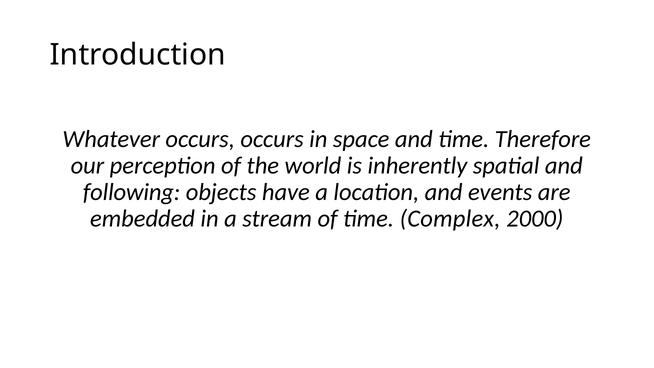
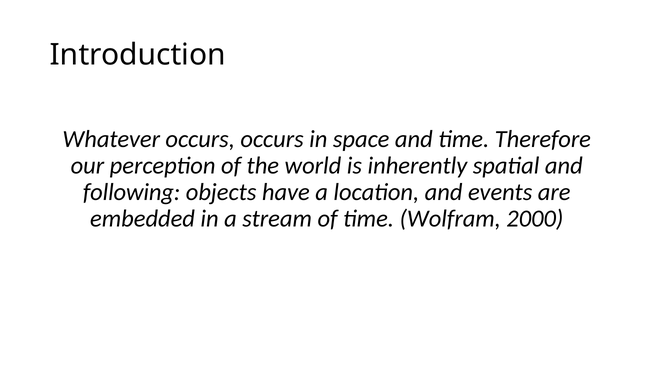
Complex: Complex -> Wolfram
